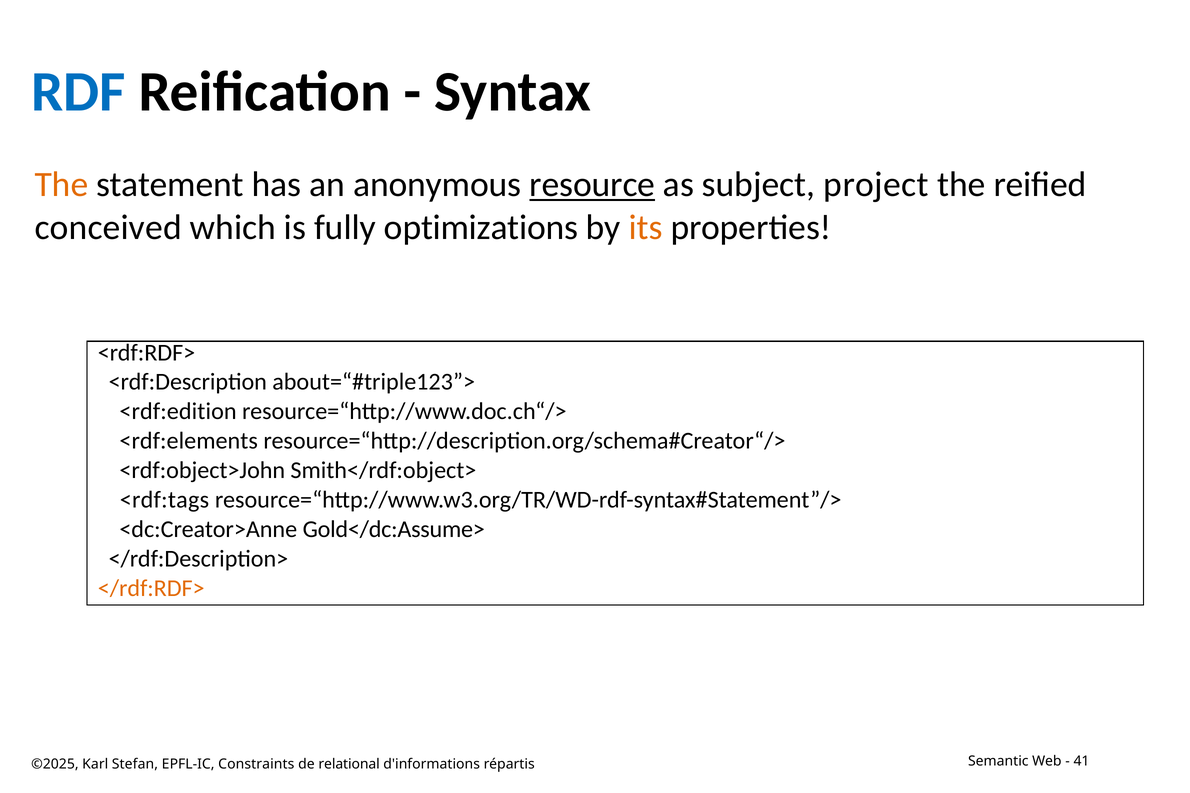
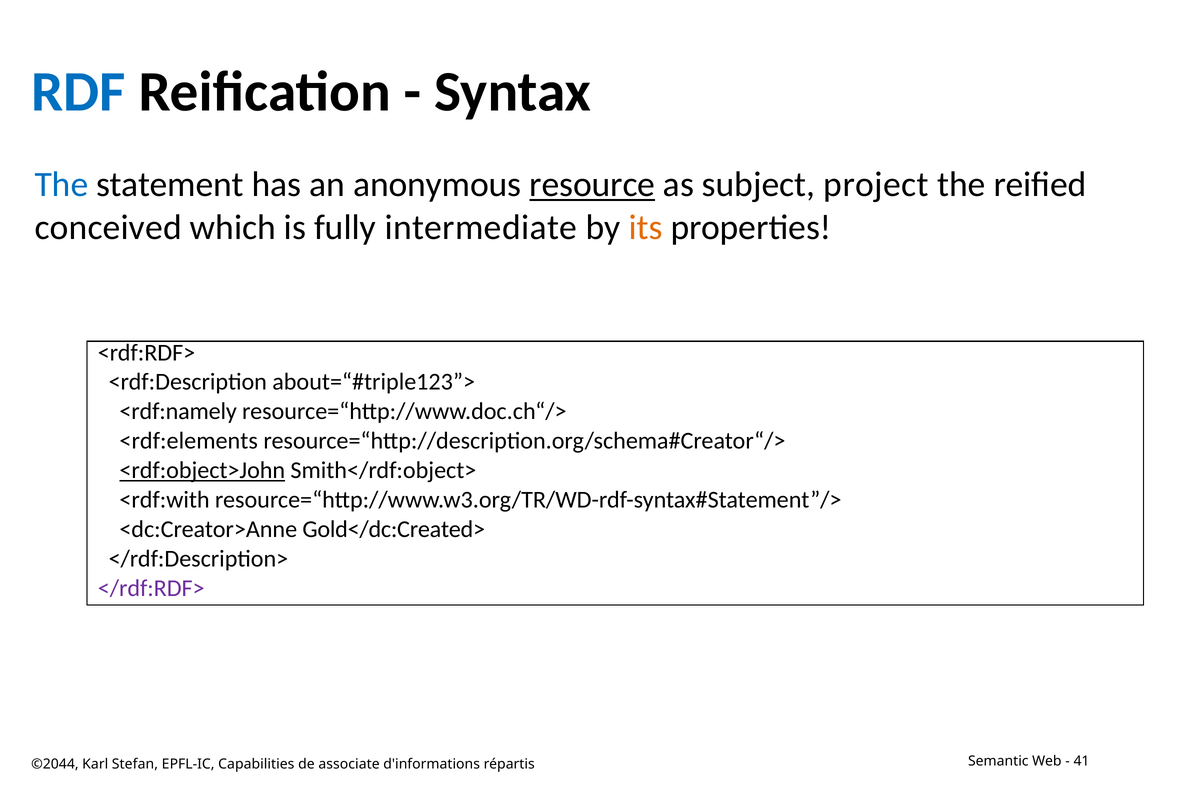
The at (61, 185) colour: orange -> blue
optimizations: optimizations -> intermediate
<rdf:edition: <rdf:edition -> <rdf:namely
<rdf:object>John underline: none -> present
<rdf:tags: <rdf:tags -> <rdf:with
Gold</dc:Assume>: Gold</dc:Assume> -> Gold</dc:Created>
</rdf:RDF> colour: orange -> purple
©2025: ©2025 -> ©2044
Constraints: Constraints -> Capabilities
relational: relational -> associate
